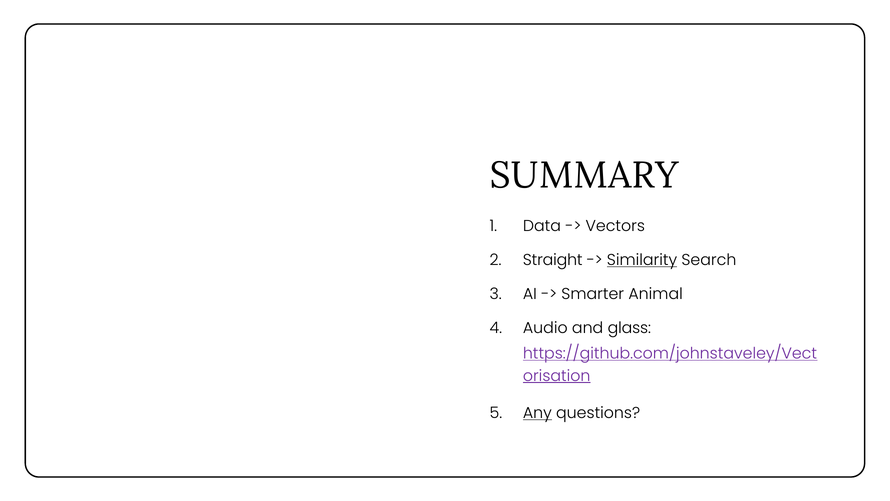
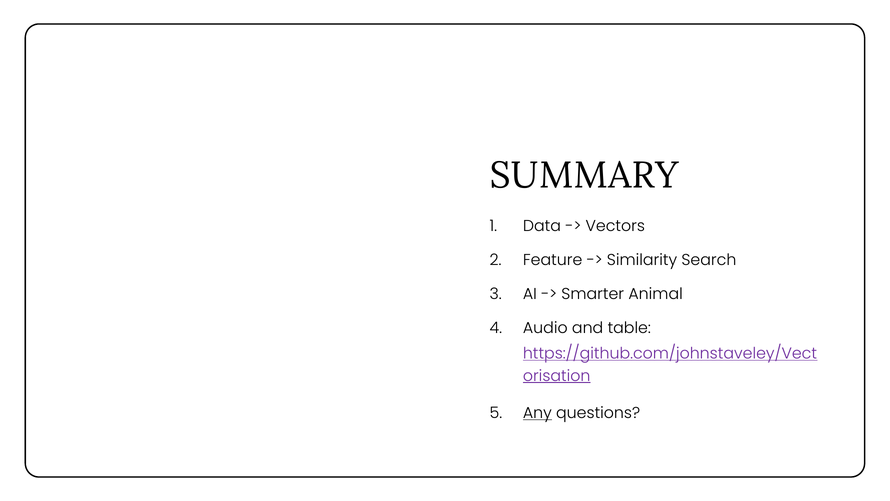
Straight: Straight -> Feature
Similarity underline: present -> none
glass: glass -> table
